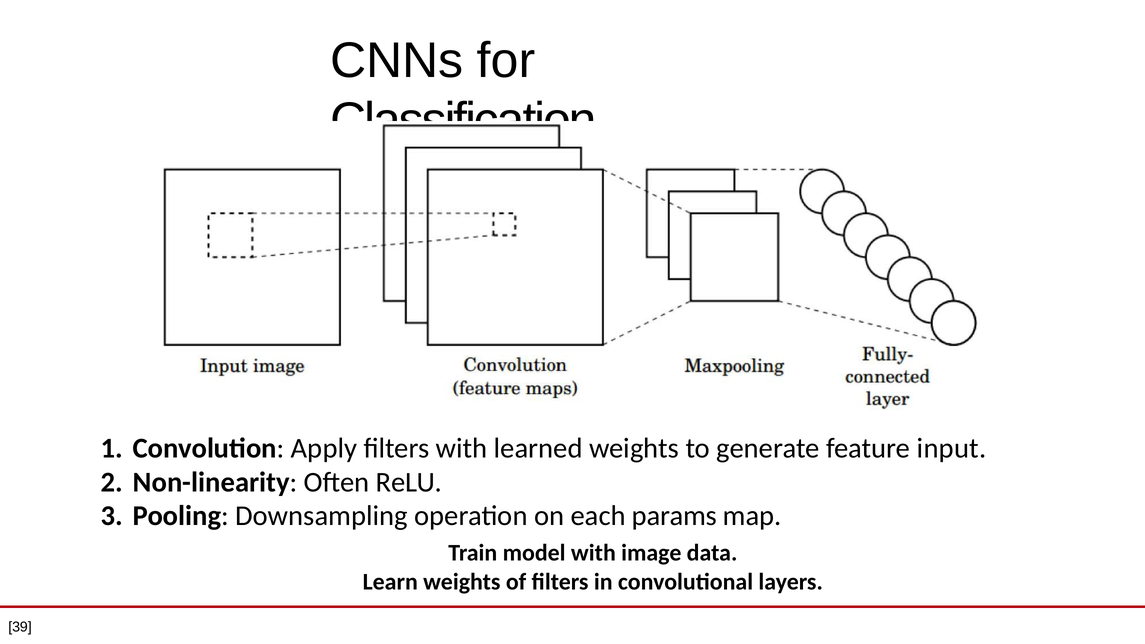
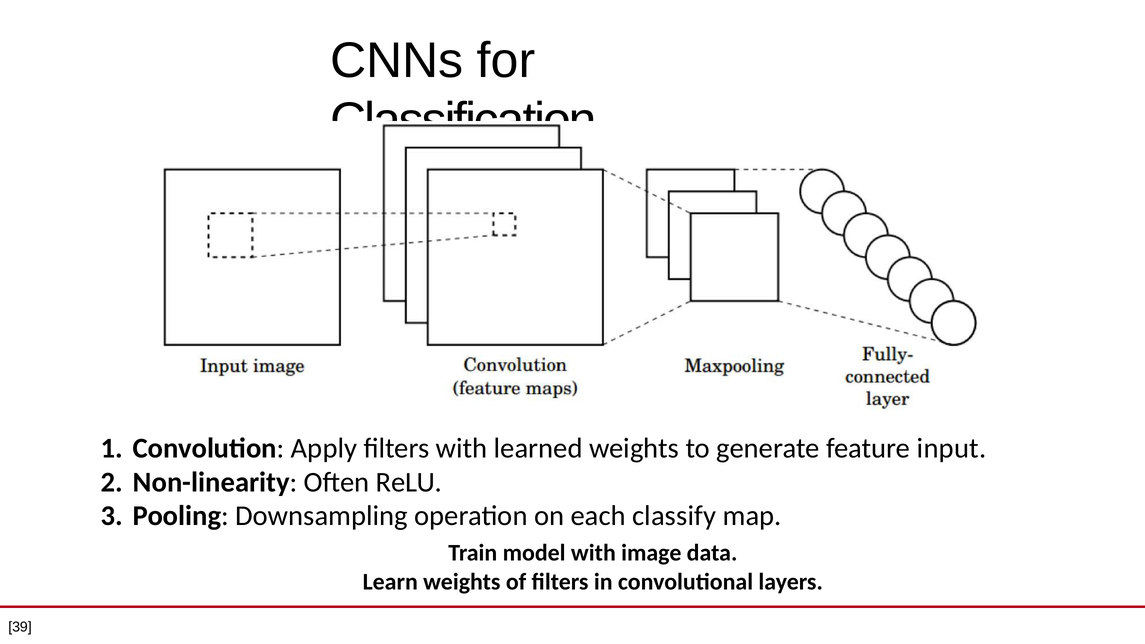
params: params -> classify
